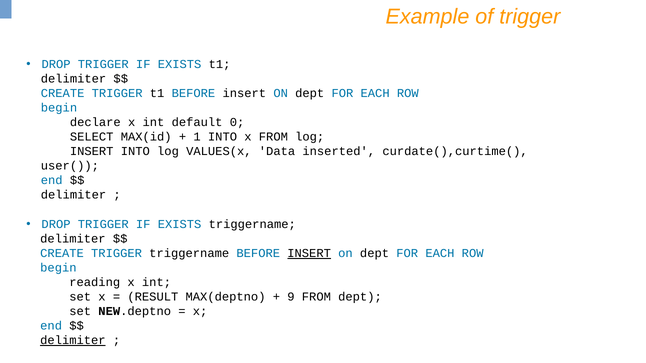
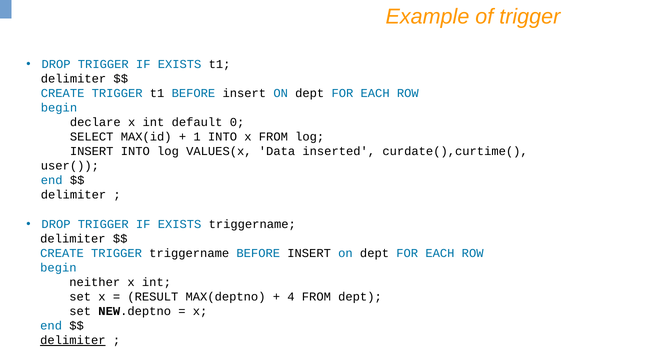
INSERT at (309, 254) underline: present -> none
reading: reading -> neither
9: 9 -> 4
